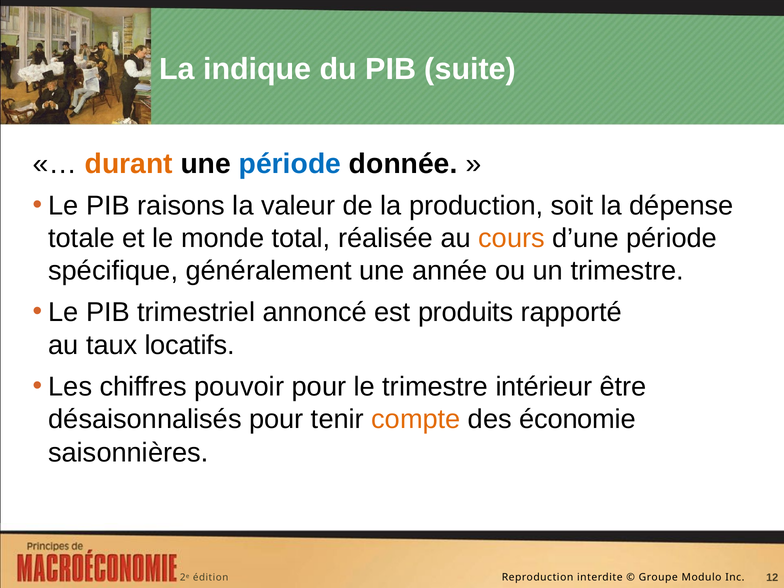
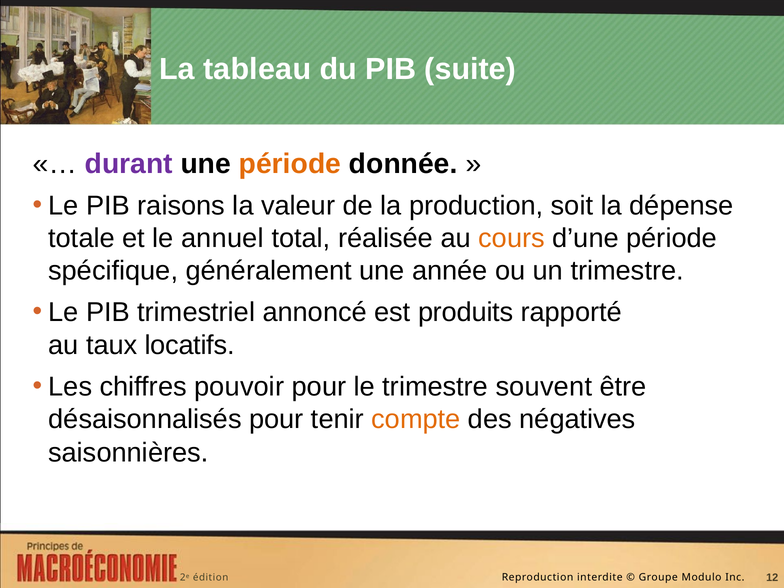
indique: indique -> tableau
durant colour: orange -> purple
période at (290, 164) colour: blue -> orange
monde: monde -> annuel
intérieur: intérieur -> souvent
économie: économie -> négatives
